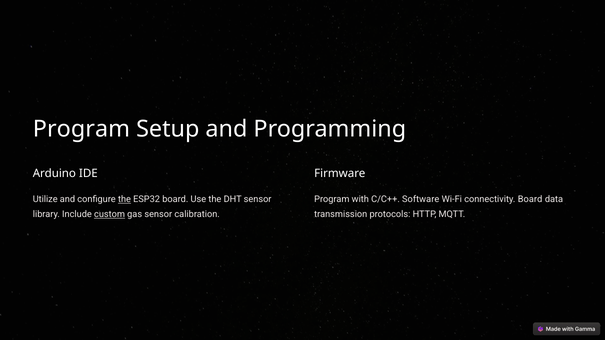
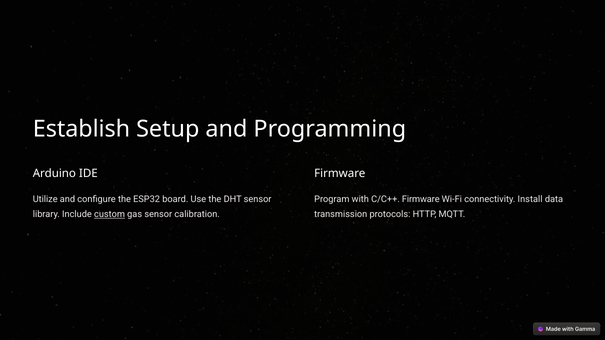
Program at (81, 129): Program -> Establish
the at (124, 199) underline: present -> none
C/C++ Software: Software -> Firmware
connectivity Board: Board -> Install
